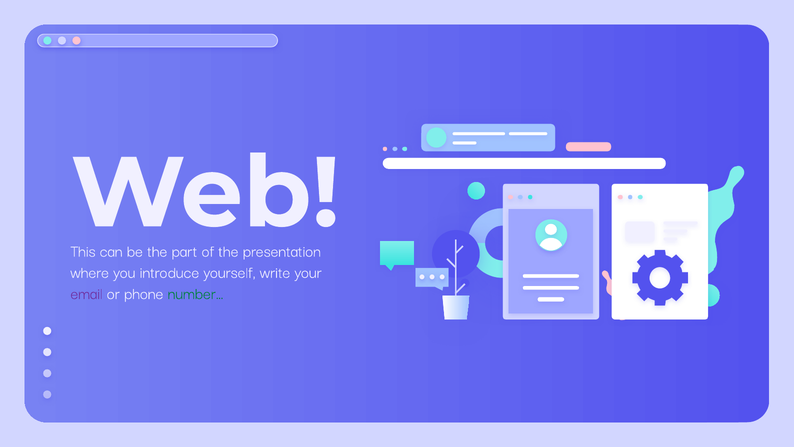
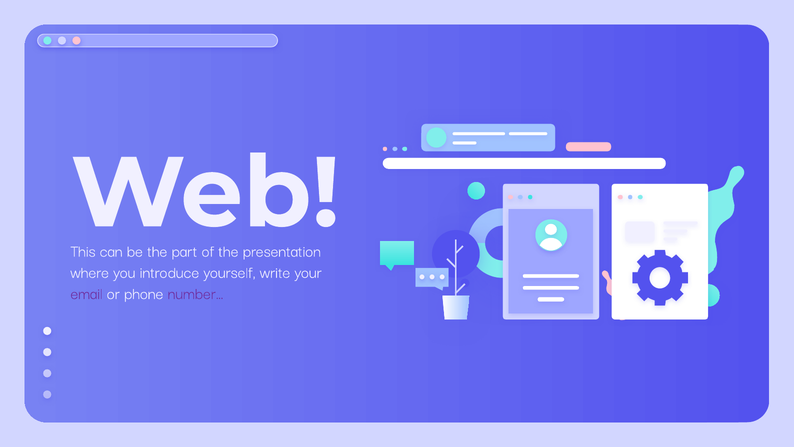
number… colour: green -> purple
